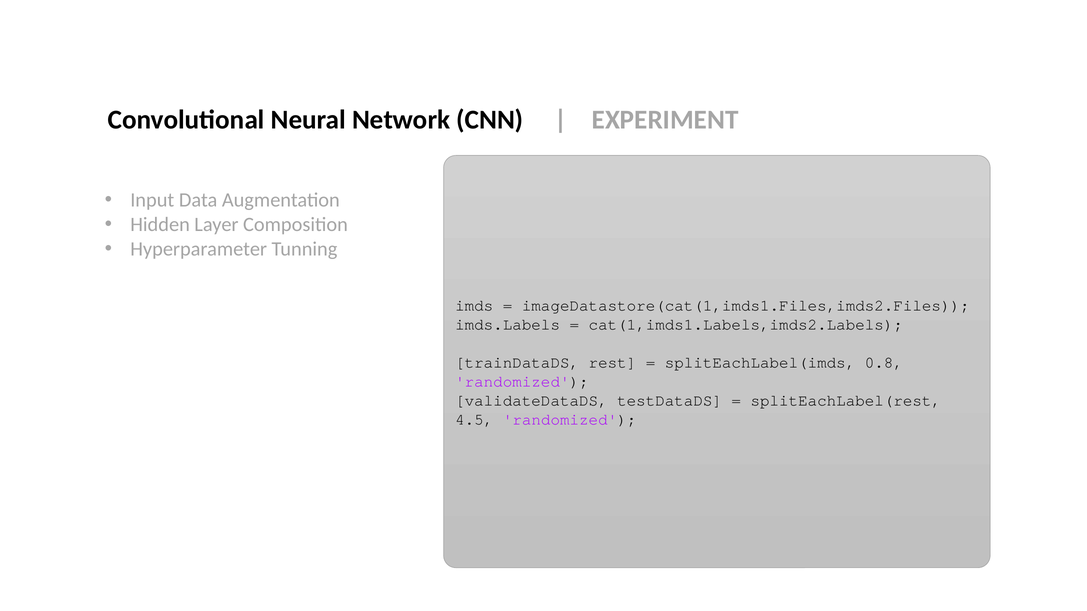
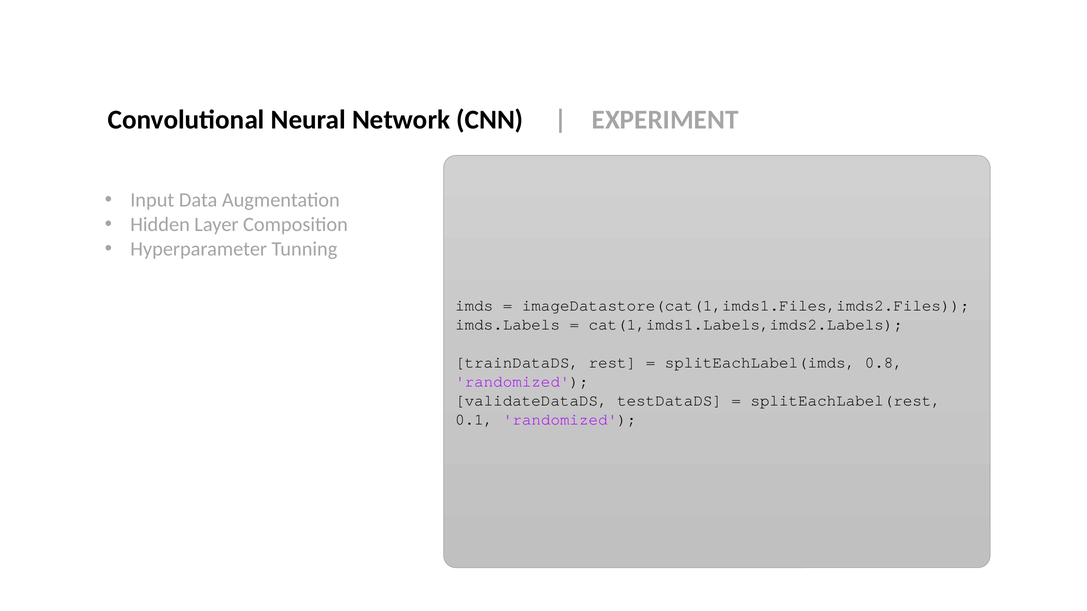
4.5: 4.5 -> 0.1
